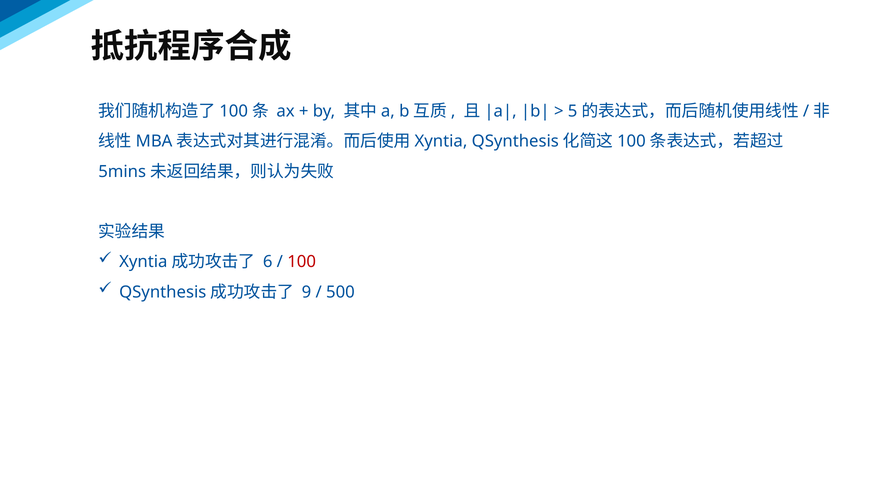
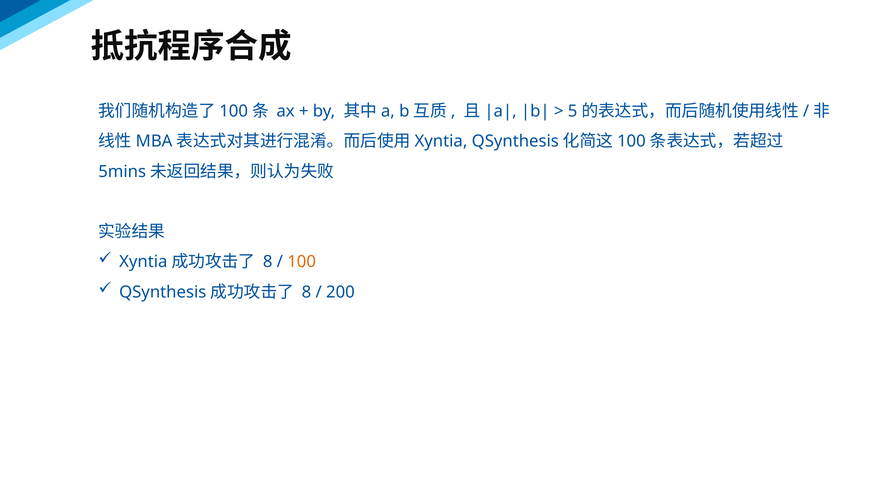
6 at (268, 262): 6 -> 8
100 colour: red -> orange
9 at (306, 292): 9 -> 8
500: 500 -> 200
